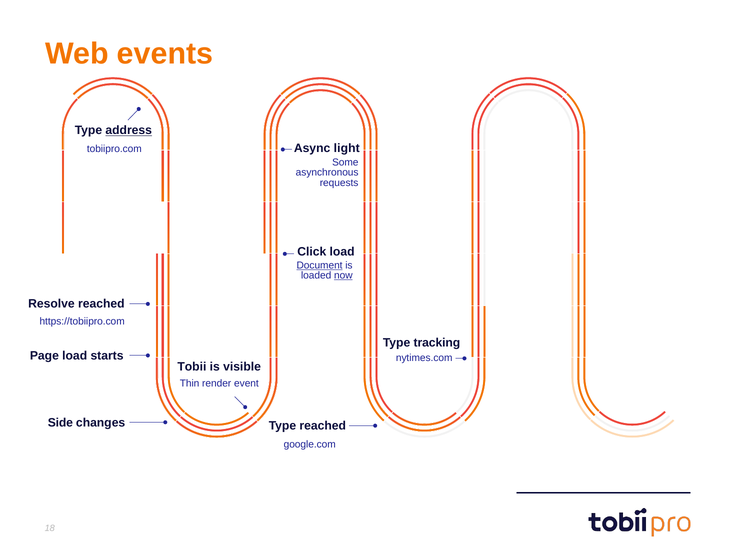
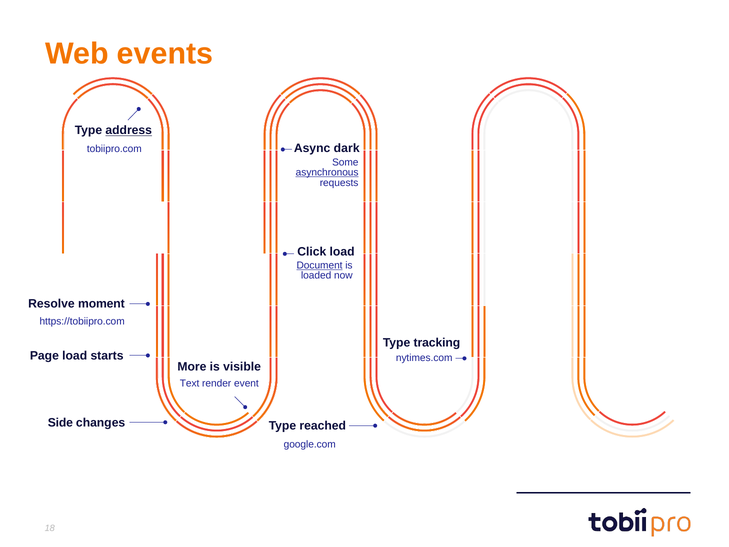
light: light -> dark
asynchronous underline: none -> present
now underline: present -> none
Resolve reached: reached -> moment
Tobii: Tobii -> More
Thin: Thin -> Text
